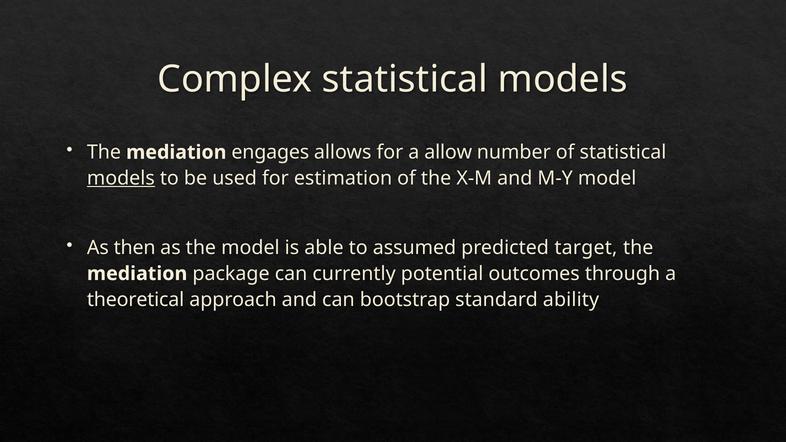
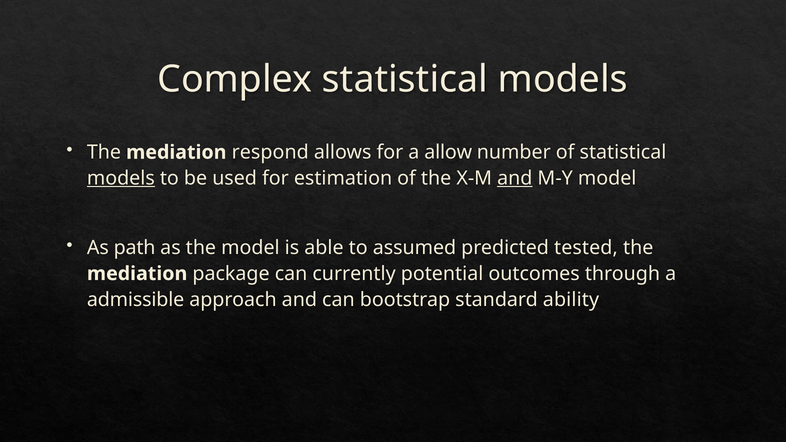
engages: engages -> respond
and at (515, 178) underline: none -> present
then: then -> path
target: target -> tested
theoretical: theoretical -> admissible
